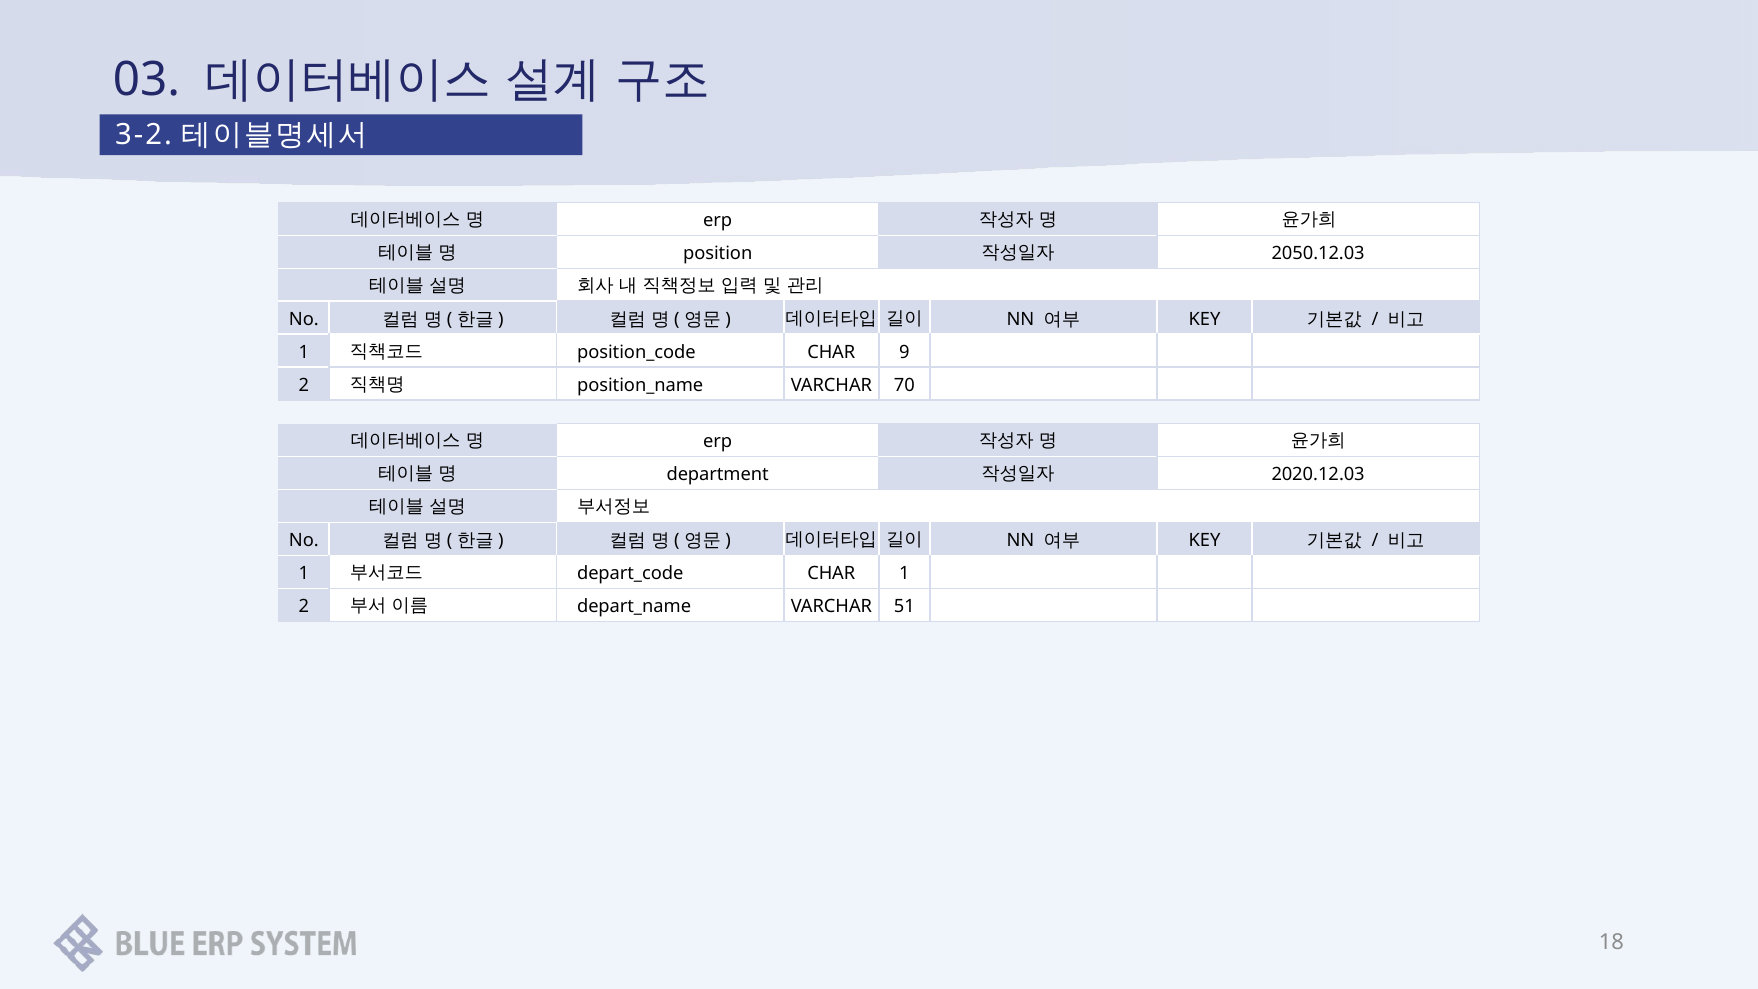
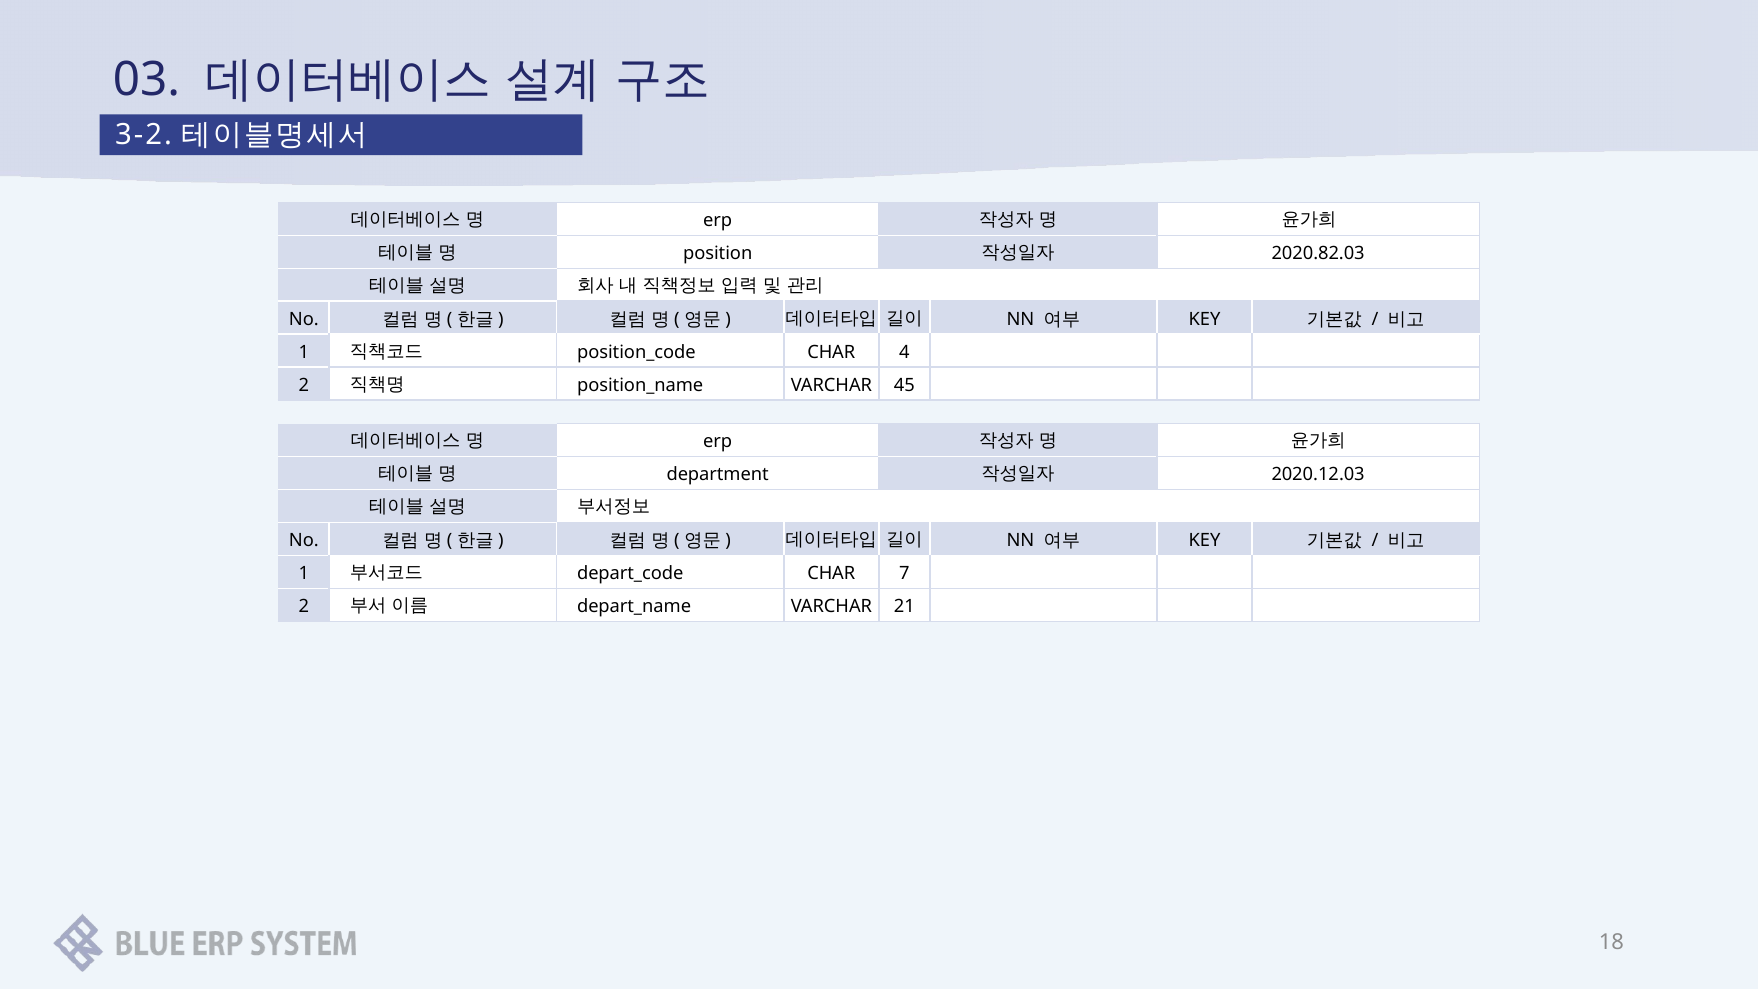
2050.12.03: 2050.12.03 -> 2020.82.03
9: 9 -> 4
70: 70 -> 45
CHAR 1: 1 -> 7
51: 51 -> 21
